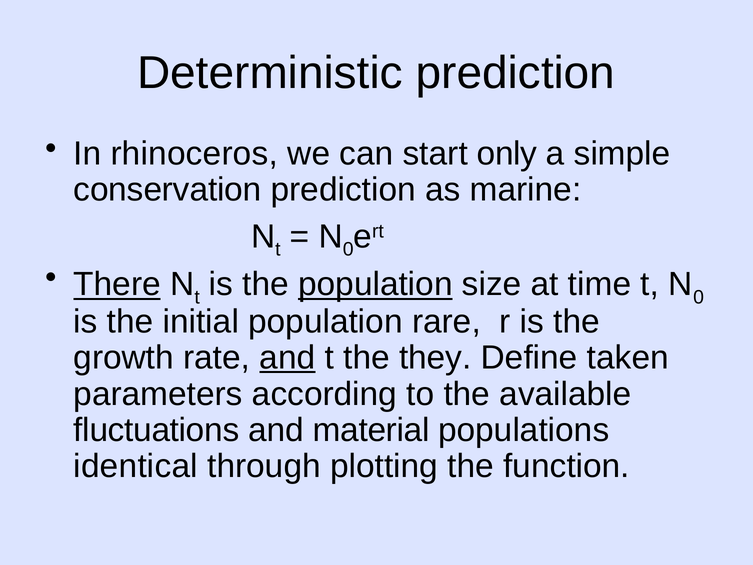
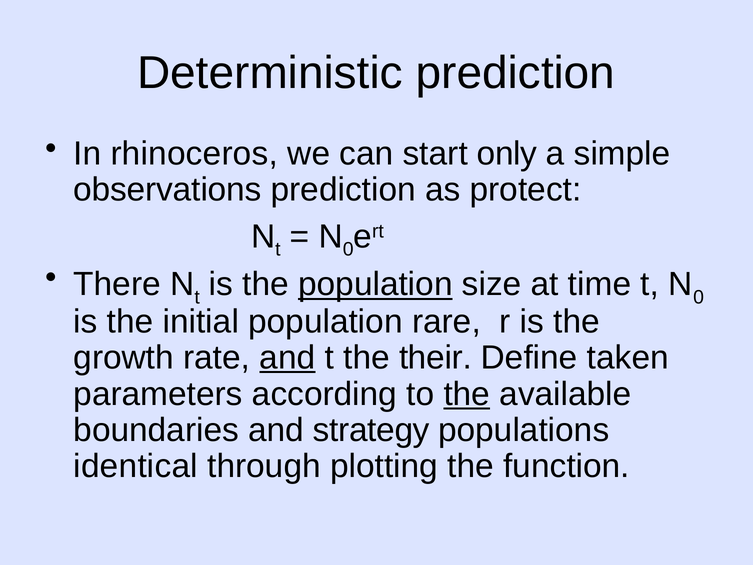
conservation: conservation -> observations
marine: marine -> protect
There underline: present -> none
they: they -> their
the at (467, 394) underline: none -> present
fluctuations: fluctuations -> boundaries
material: material -> strategy
